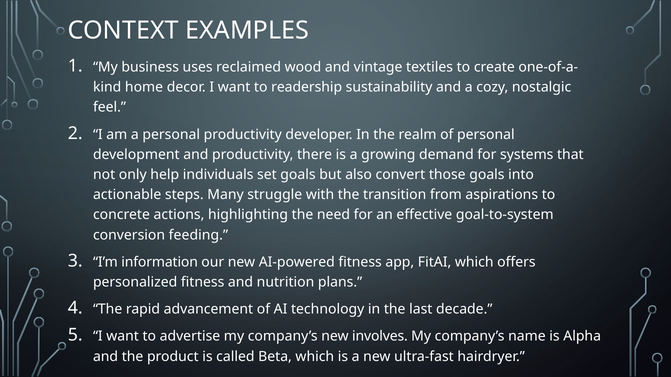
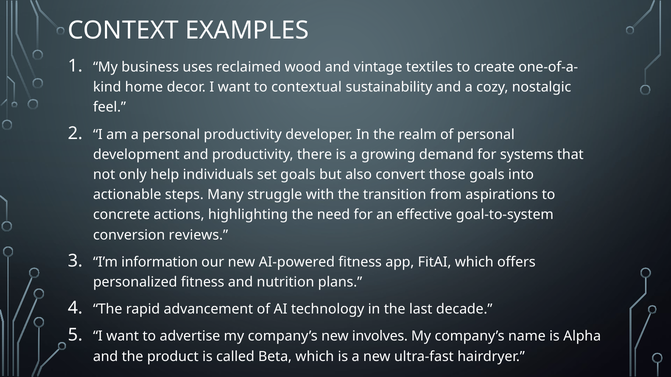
readership: readership -> contextual
feeding: feeding -> reviews
